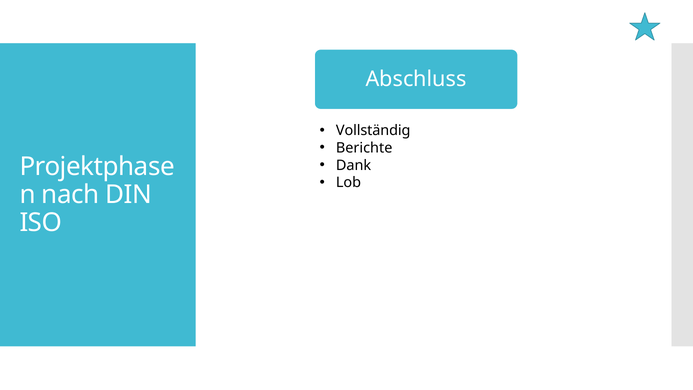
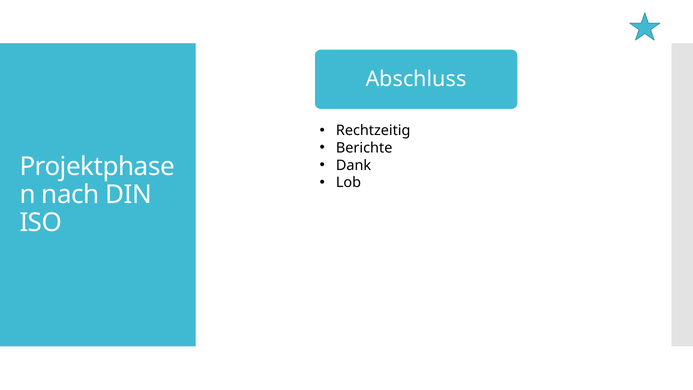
Vollständig: Vollständig -> Rechtzeitig
